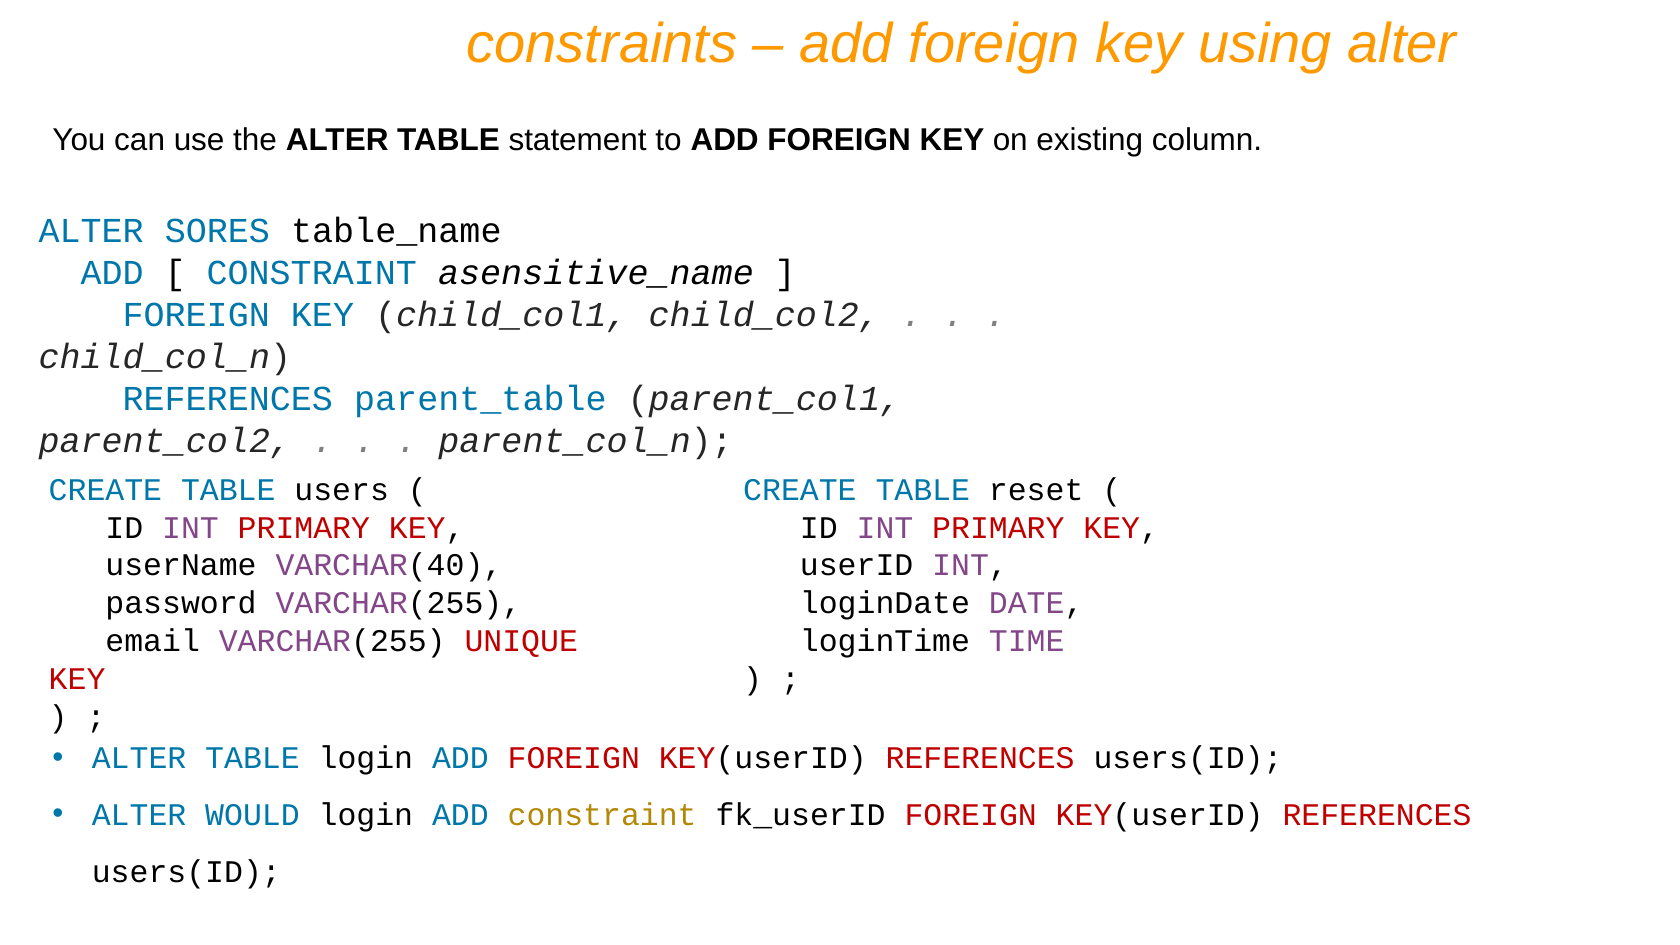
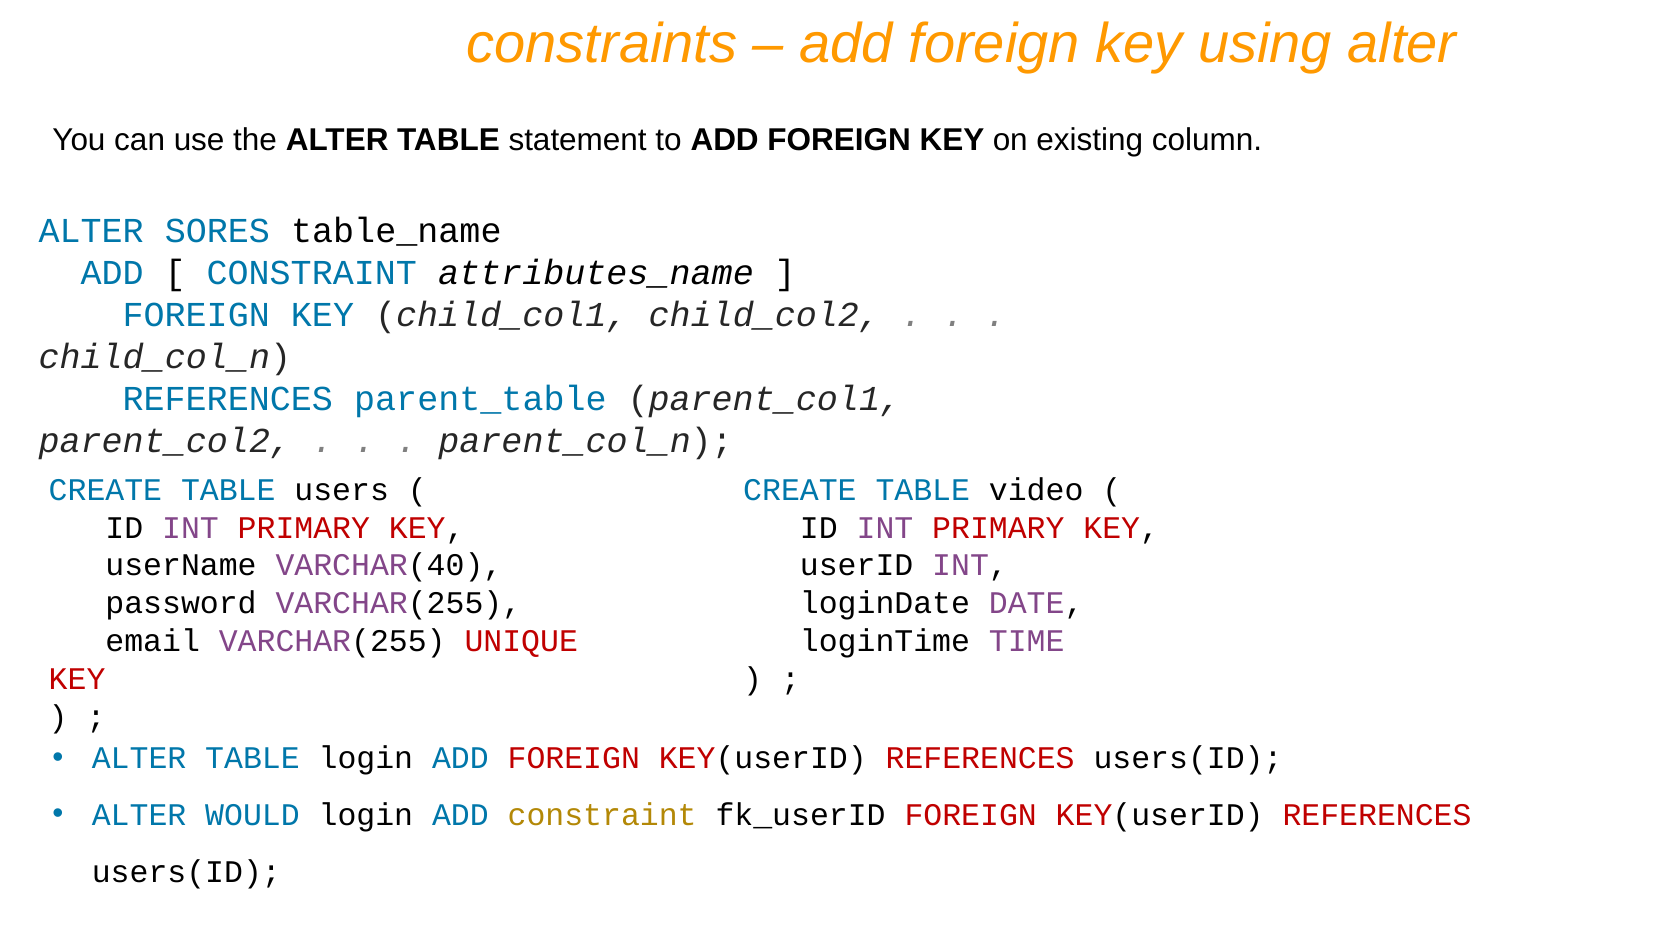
asensitive_name: asensitive_name -> attributes_name
reset: reset -> video
